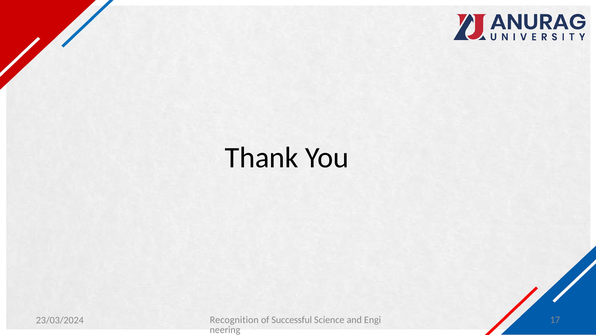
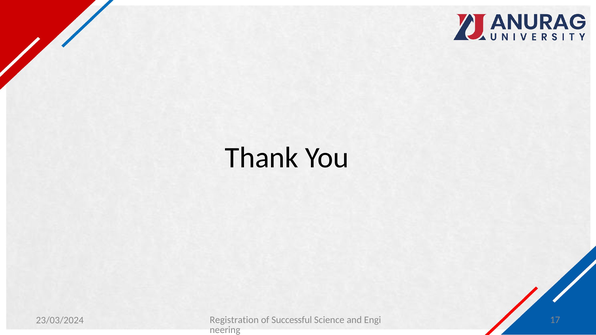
Recognition: Recognition -> Registration
